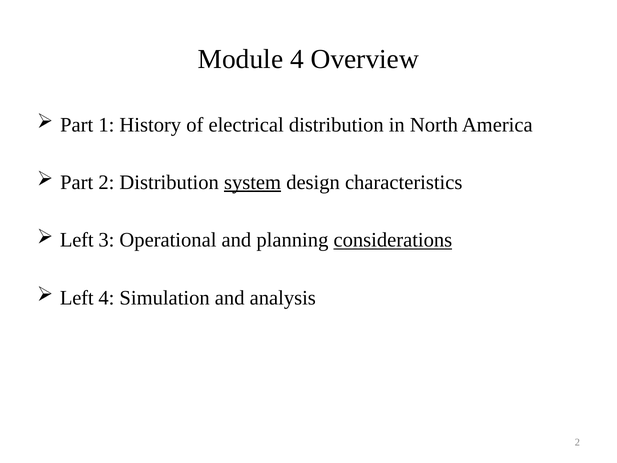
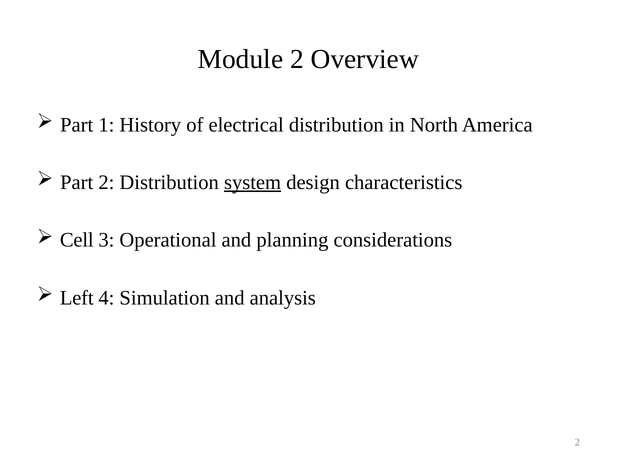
Module 4: 4 -> 2
Left at (77, 240): Left -> Cell
considerations underline: present -> none
